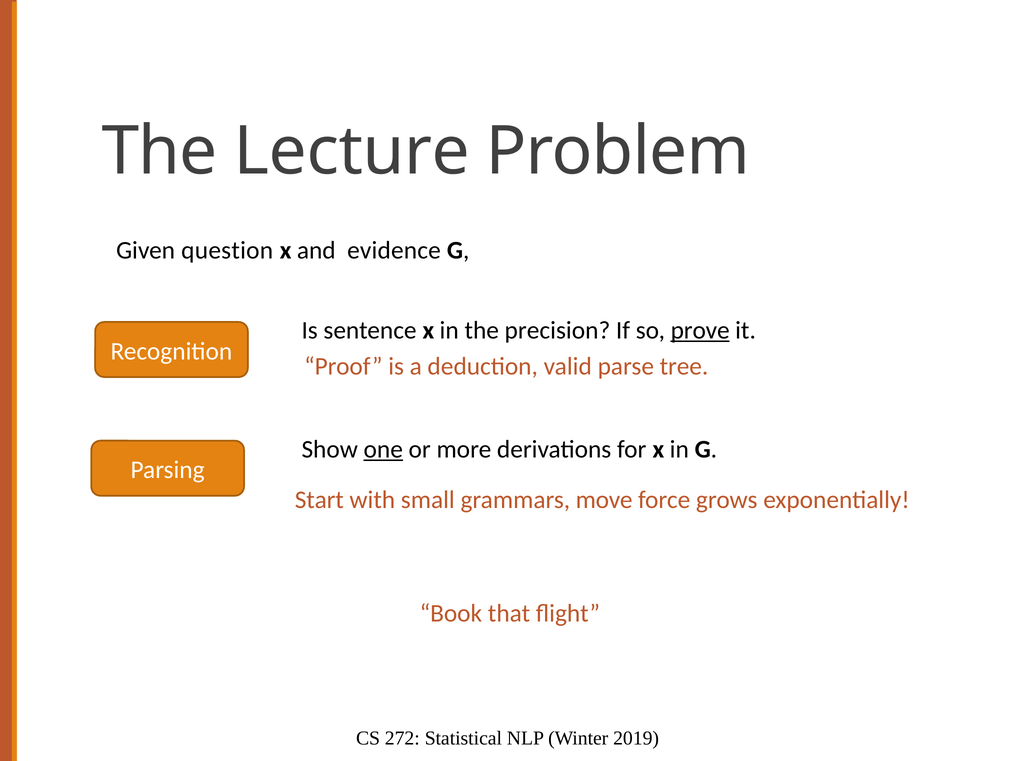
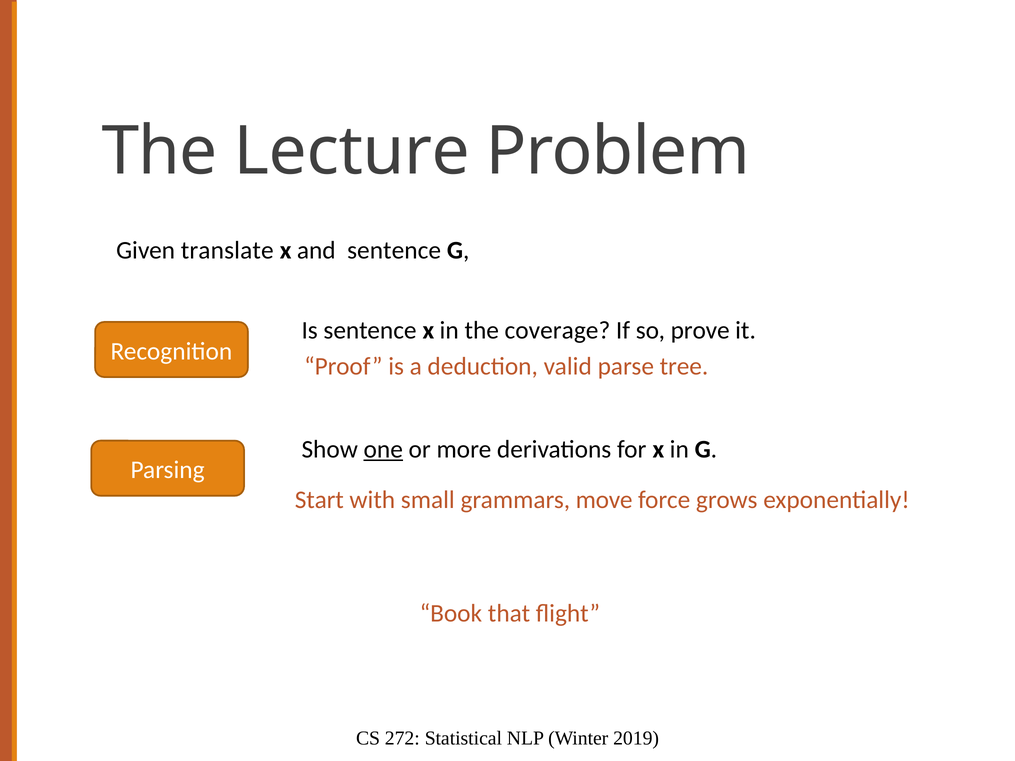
question: question -> translate
and evidence: evidence -> sentence
precision: precision -> coverage
prove underline: present -> none
